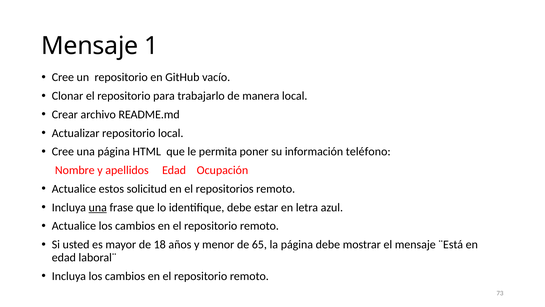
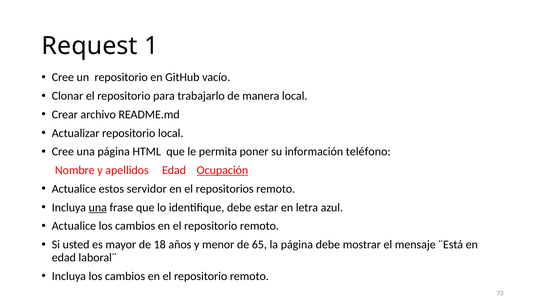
Mensaje at (90, 46): Mensaje -> Request
Ocupación underline: none -> present
solicitud: solicitud -> servidor
